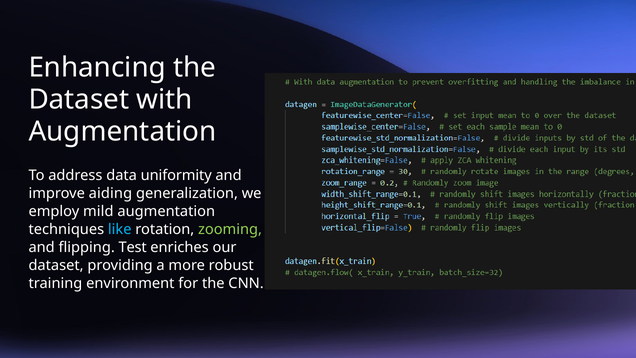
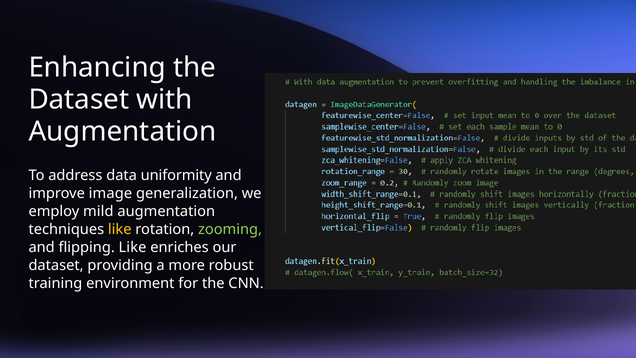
aiding: aiding -> image
like at (120, 229) colour: light blue -> yellow
flipping Test: Test -> Like
